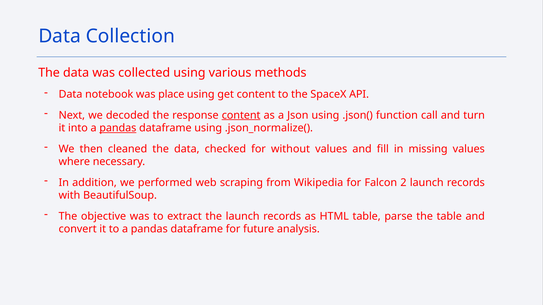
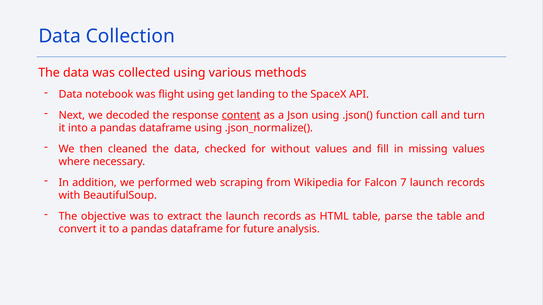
place: place -> flight
get content: content -> landing
pandas at (118, 128) underline: present -> none
2: 2 -> 7
